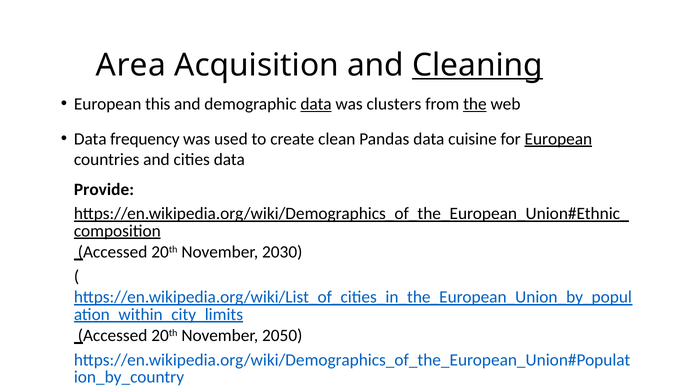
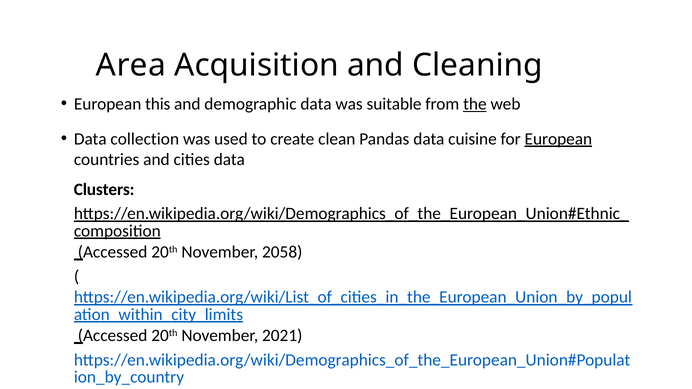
Cleaning underline: present -> none
data at (316, 104) underline: present -> none
clusters: clusters -> suitable
frequency: frequency -> collection
Provide: Provide -> Clusters
2030: 2030 -> 2058
2050: 2050 -> 2021
